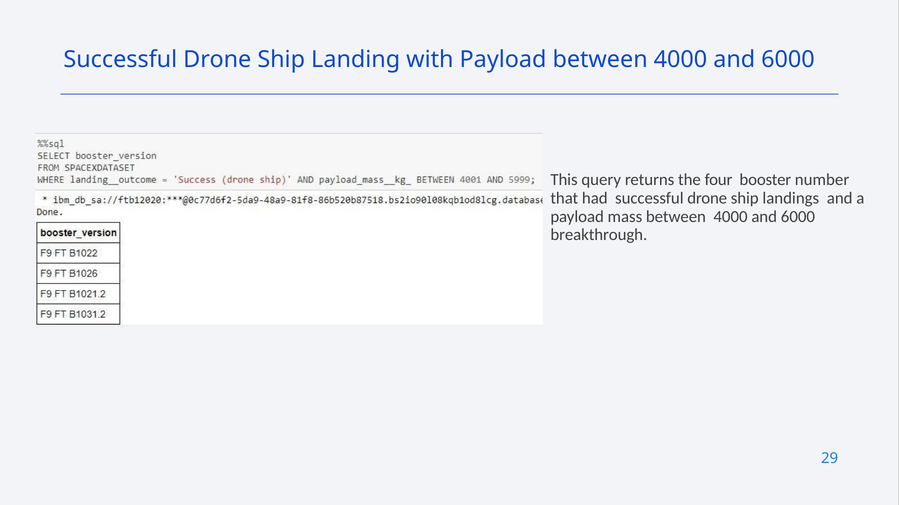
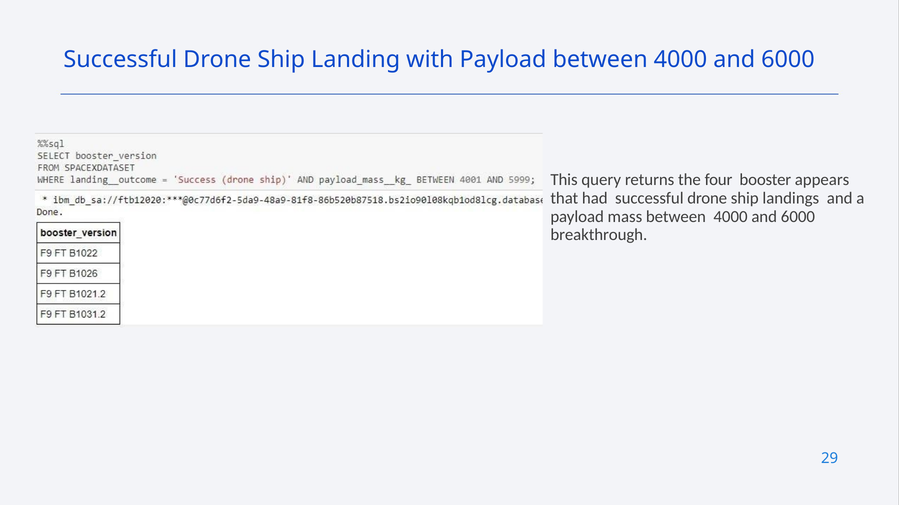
number: number -> appears
